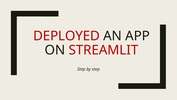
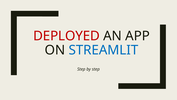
STREAMLIT colour: red -> blue
